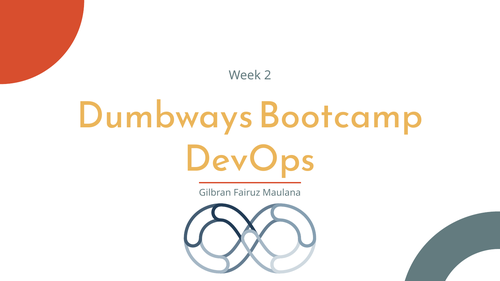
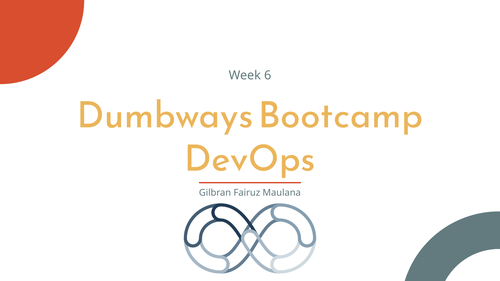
2: 2 -> 6
